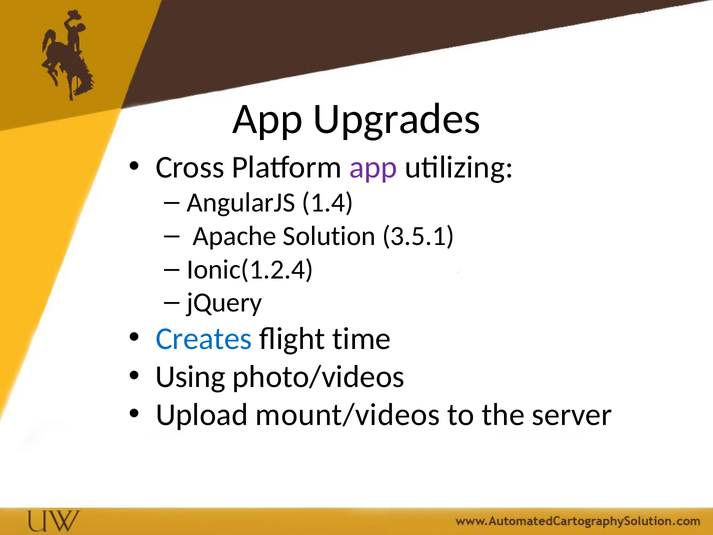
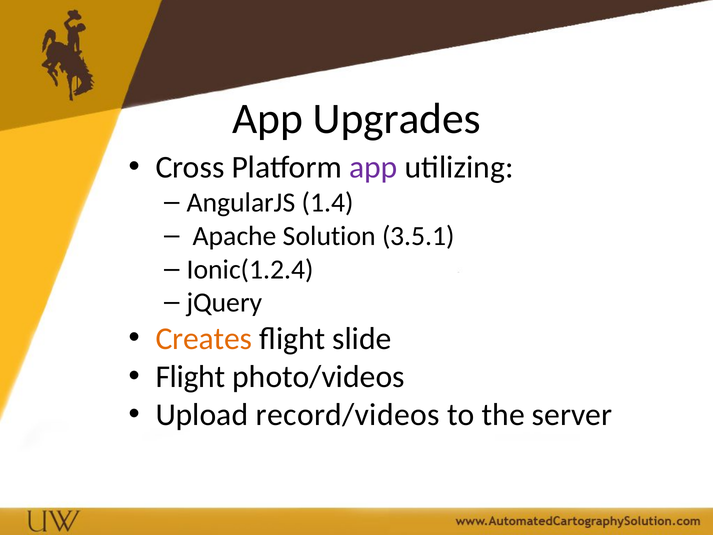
Creates colour: blue -> orange
time: time -> slide
Using at (190, 377): Using -> Flight
mount/videos: mount/videos -> record/videos
